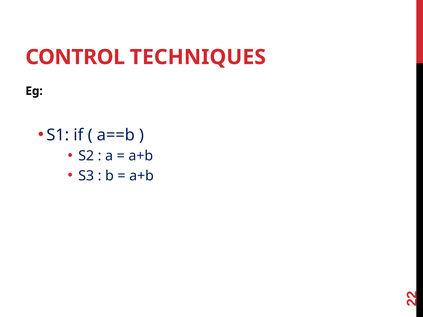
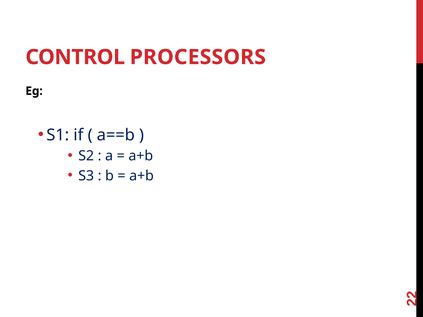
TECHNIQUES: TECHNIQUES -> PROCESSORS
